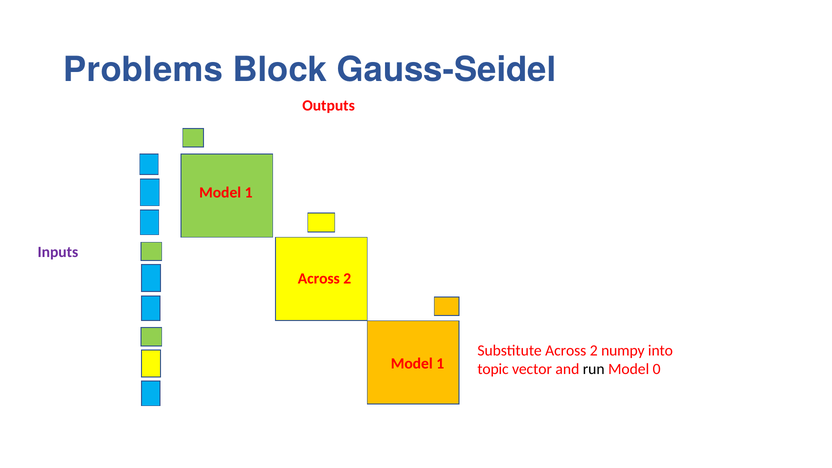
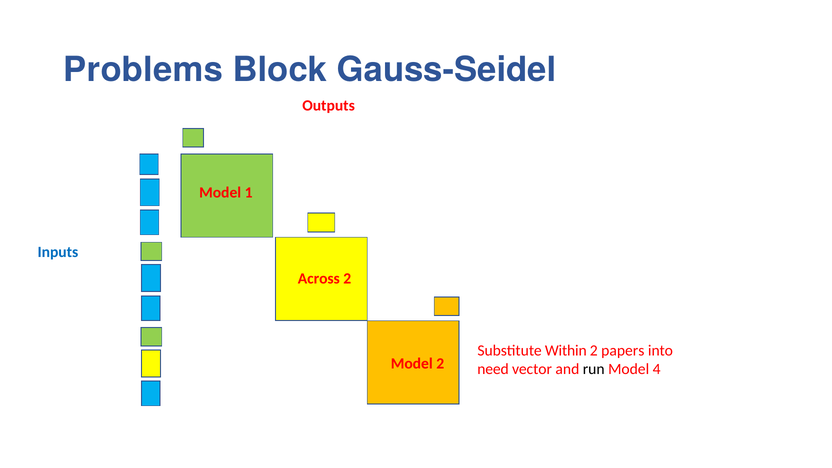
Inputs colour: purple -> blue
Substitute Across: Across -> Within
numpy: numpy -> papers
1 at (440, 363): 1 -> 2
topic: topic -> need
0: 0 -> 4
